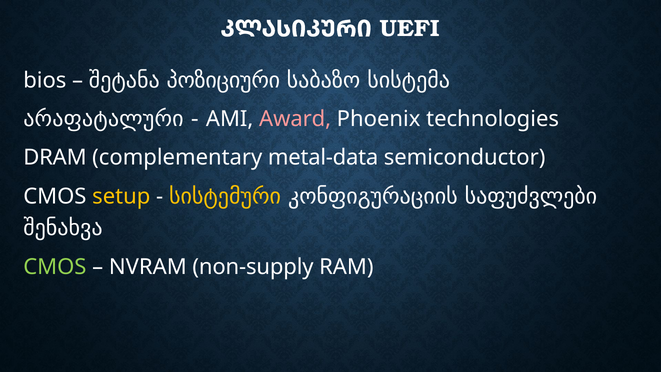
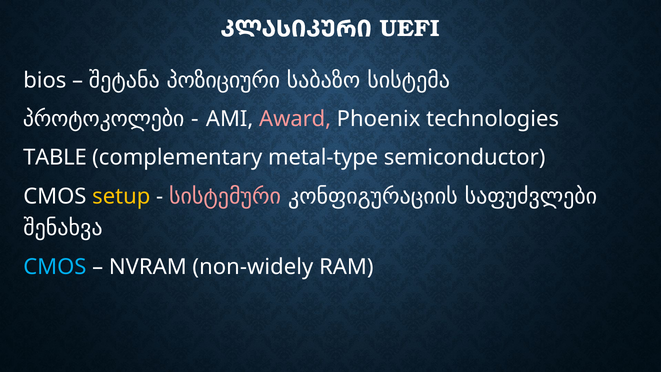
არაფატალური: არაფატალური -> პროტოკოლები
DRAM: DRAM -> TABLE
metal-data: metal-data -> metal-type
სისტემური colour: yellow -> pink
CMOS at (55, 267) colour: light green -> light blue
non-supply: non-supply -> non-widely
